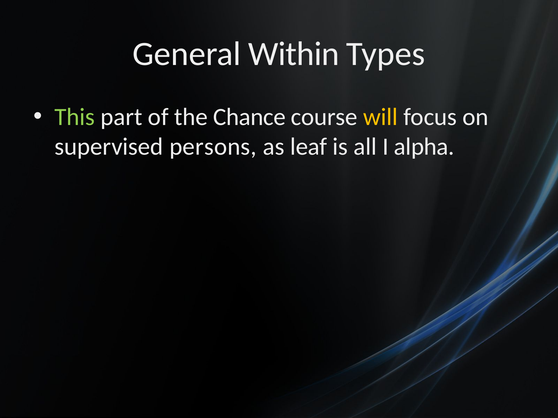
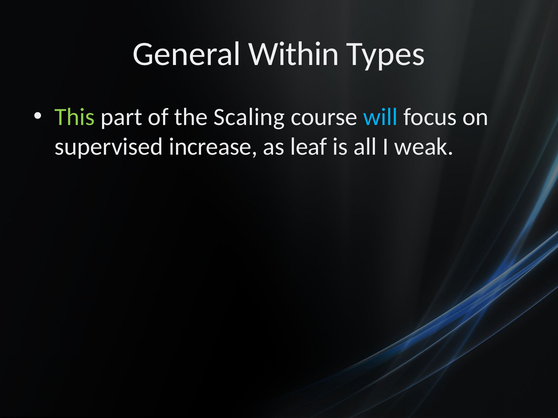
Chance: Chance -> Scaling
will colour: yellow -> light blue
persons: persons -> increase
alpha: alpha -> weak
